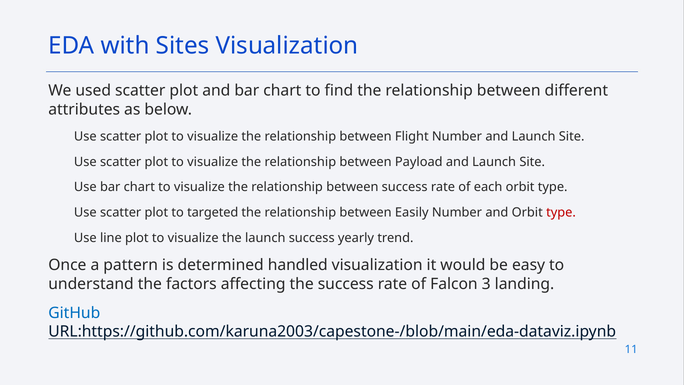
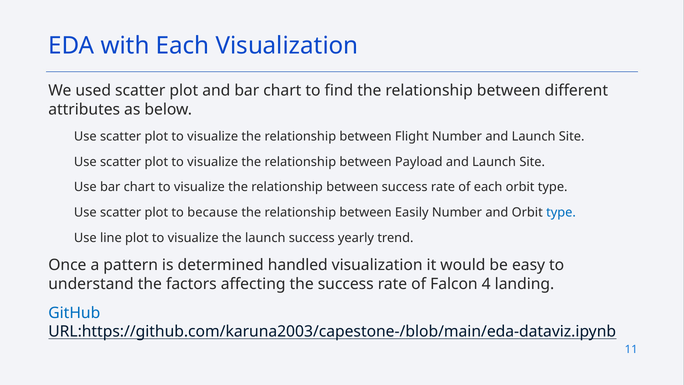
with Sites: Sites -> Each
targeted: targeted -> because
type at (561, 212) colour: red -> blue
3: 3 -> 4
